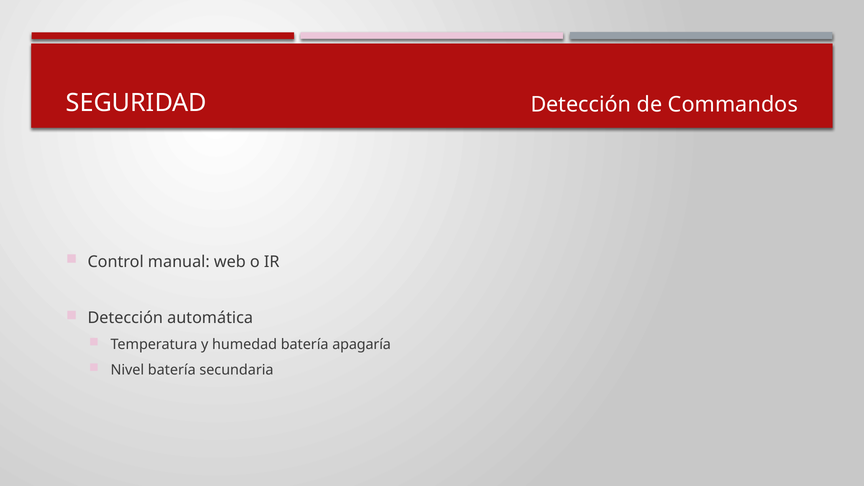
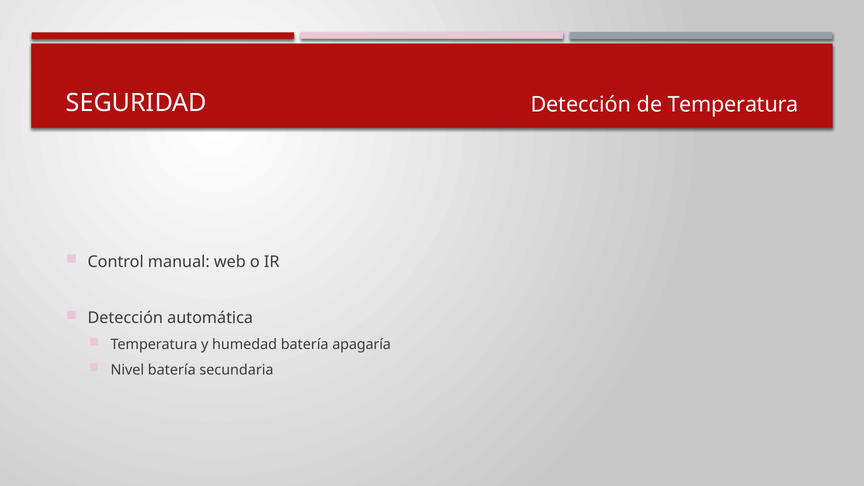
de Commandos: Commandos -> Temperatura
